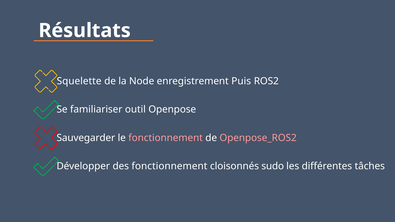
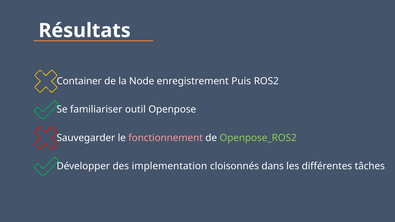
Squelette: Squelette -> Container
Openpose_ROS2 colour: pink -> light green
des fonctionnement: fonctionnement -> implementation
sudo: sudo -> dans
